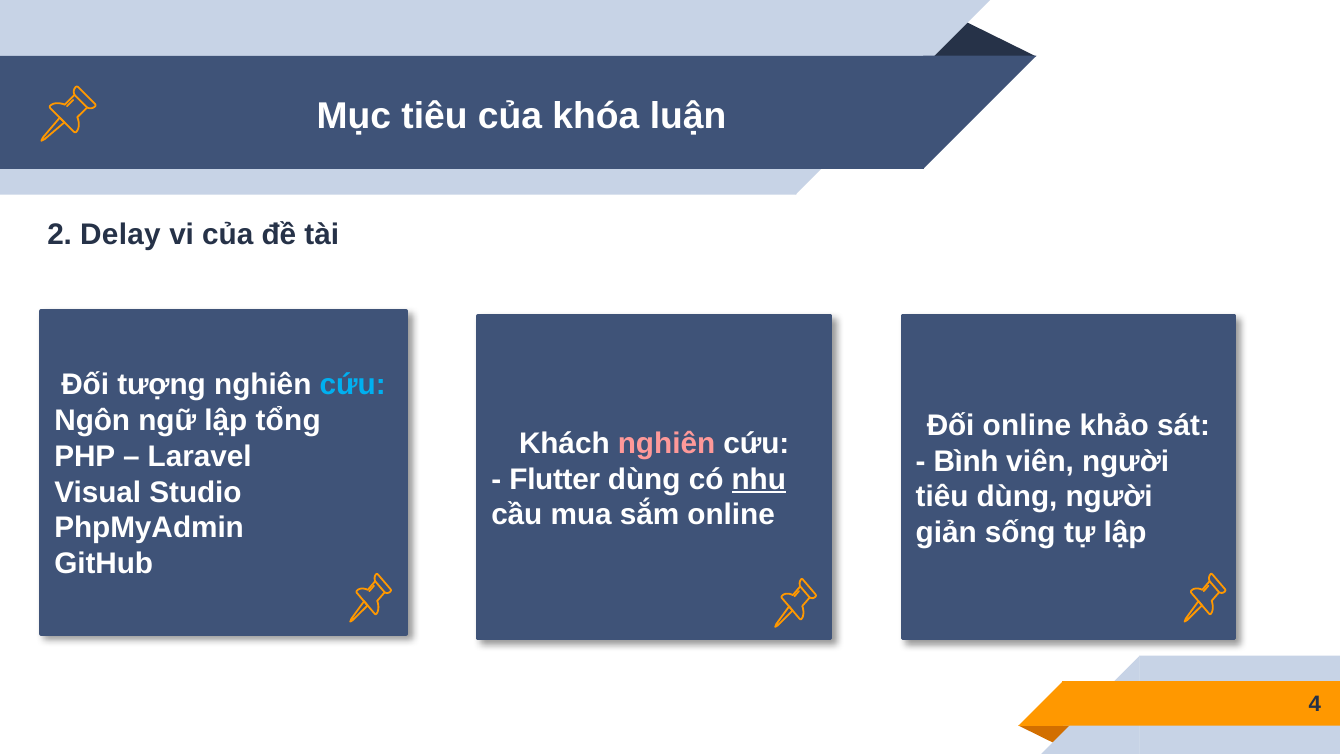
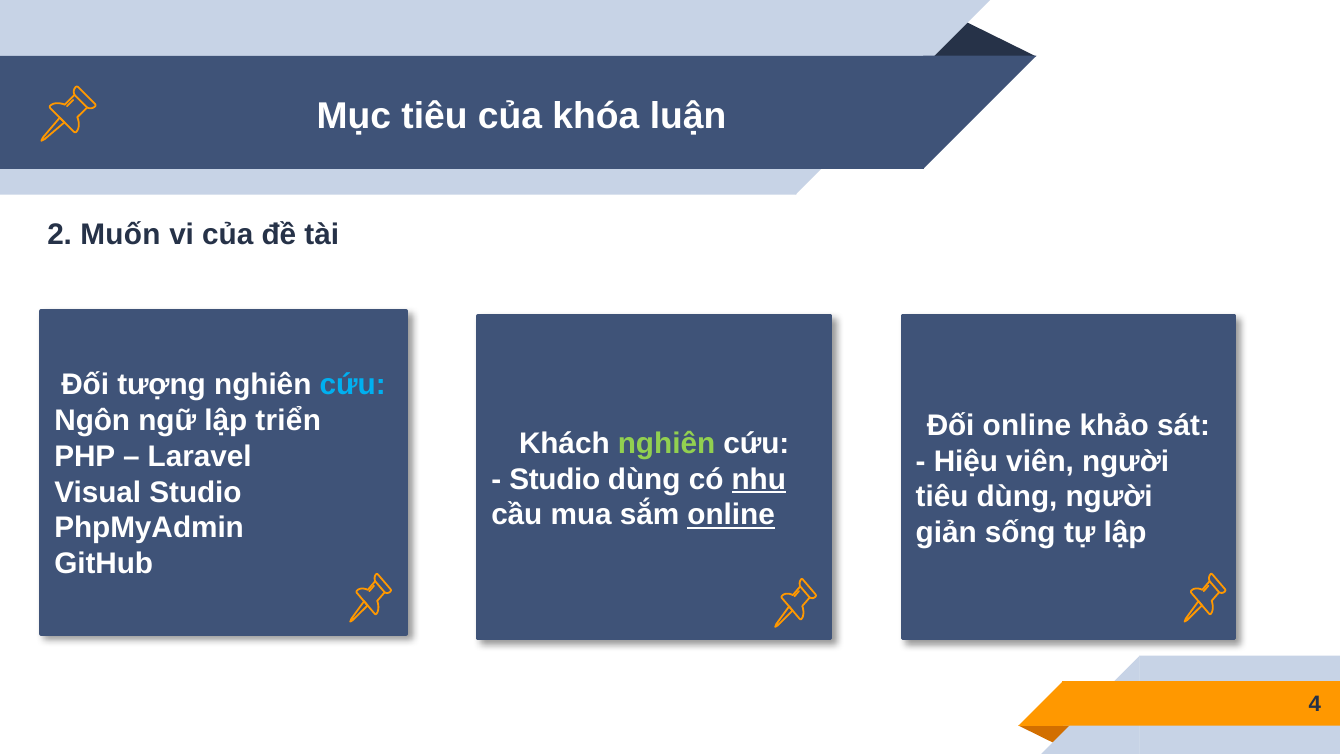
Delay: Delay -> Muốn
tổng: tổng -> triển
nghiên at (667, 443) colour: pink -> light green
Bình: Bình -> Hiệu
Flutter at (555, 479): Flutter -> Studio
online at (731, 515) underline: none -> present
